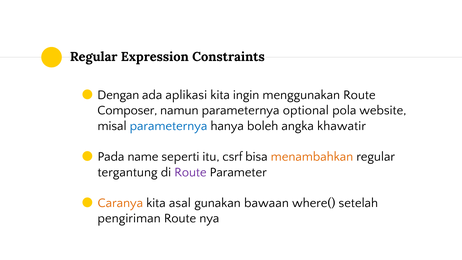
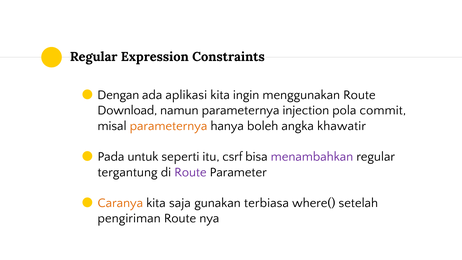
Composer: Composer -> Download
optional: optional -> injection
website: website -> commit
parameternya at (169, 126) colour: blue -> orange
name: name -> untuk
menambahkan colour: orange -> purple
asal: asal -> saja
bawaan: bawaan -> terbiasa
